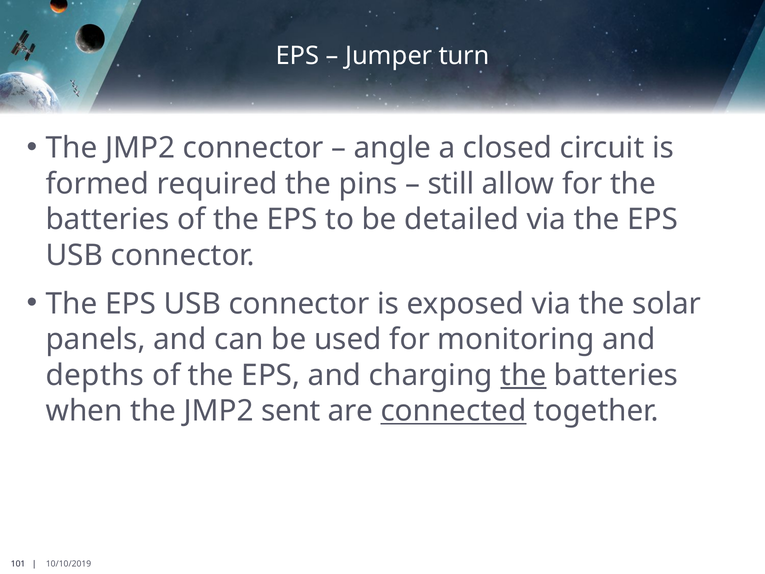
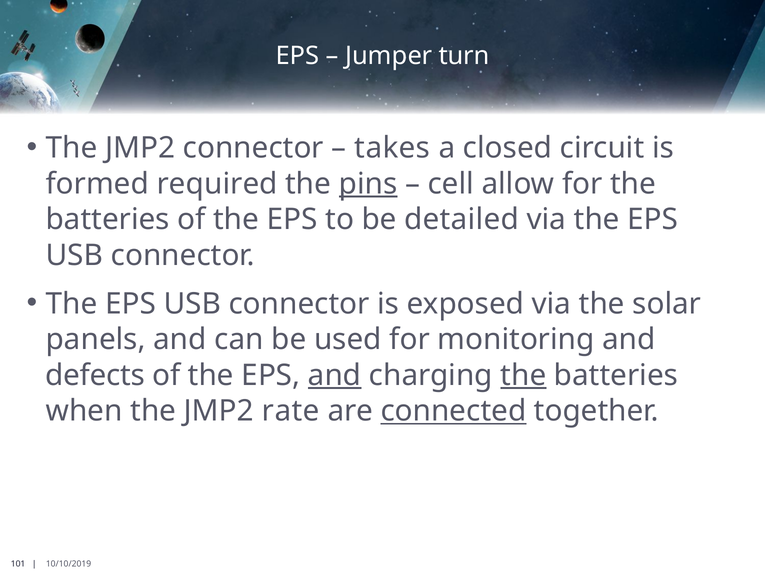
angle: angle -> takes
pins underline: none -> present
still: still -> cell
depths: depths -> defects
and at (335, 375) underline: none -> present
sent: sent -> rate
